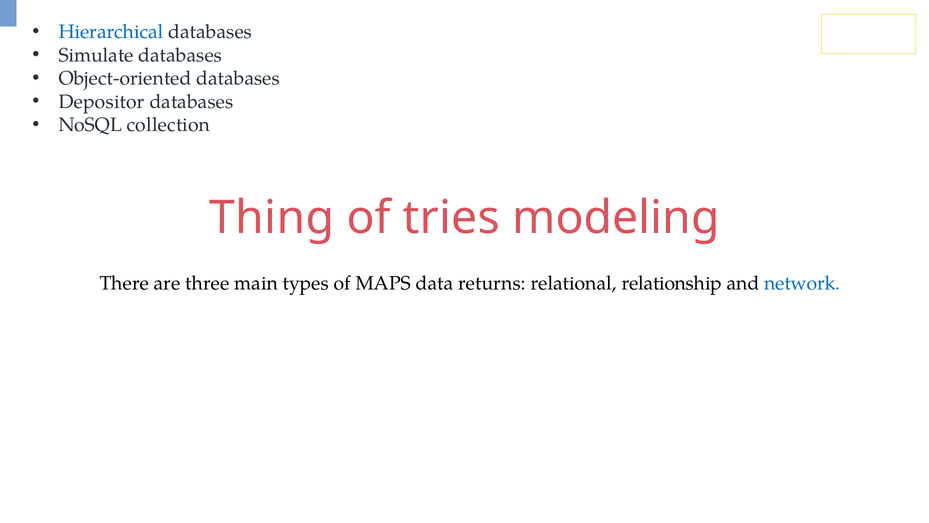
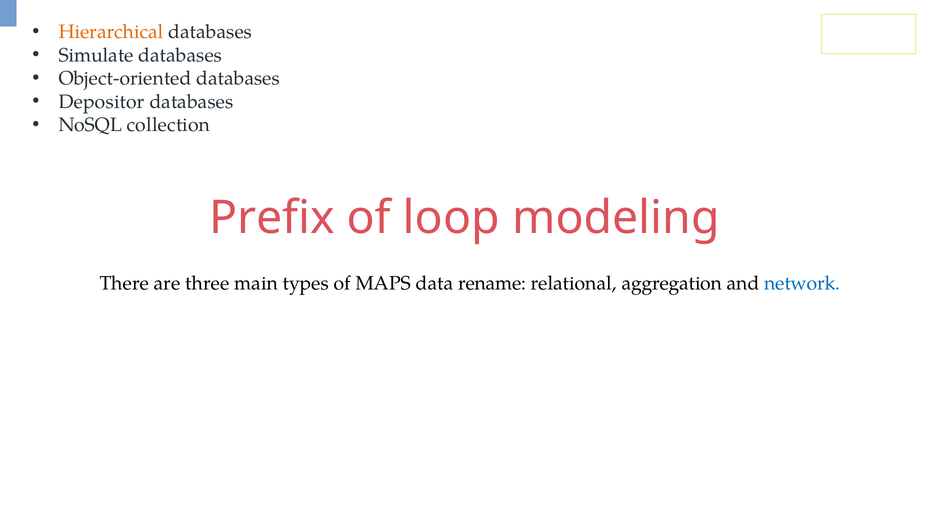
Hierarchical colour: blue -> orange
Thing: Thing -> Prefix
tries: tries -> loop
returns: returns -> rename
relationship: relationship -> aggregation
